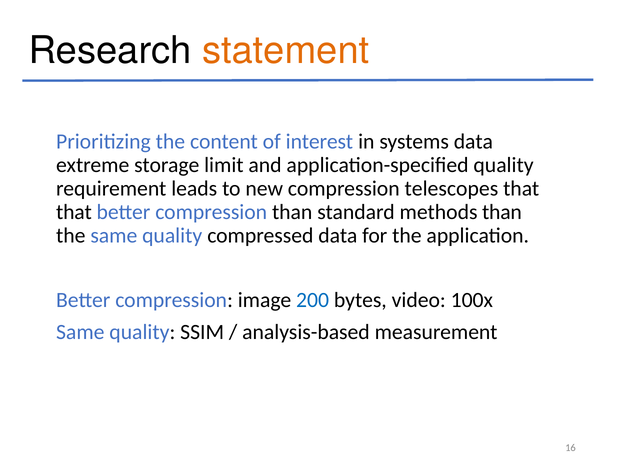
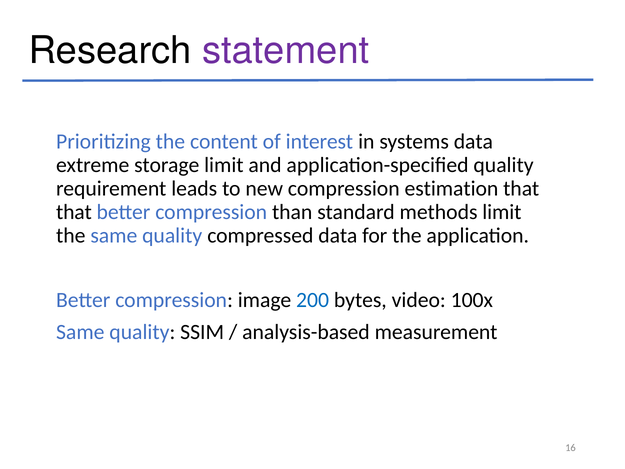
statement colour: orange -> purple
telescopes: telescopes -> estimation
methods than: than -> limit
